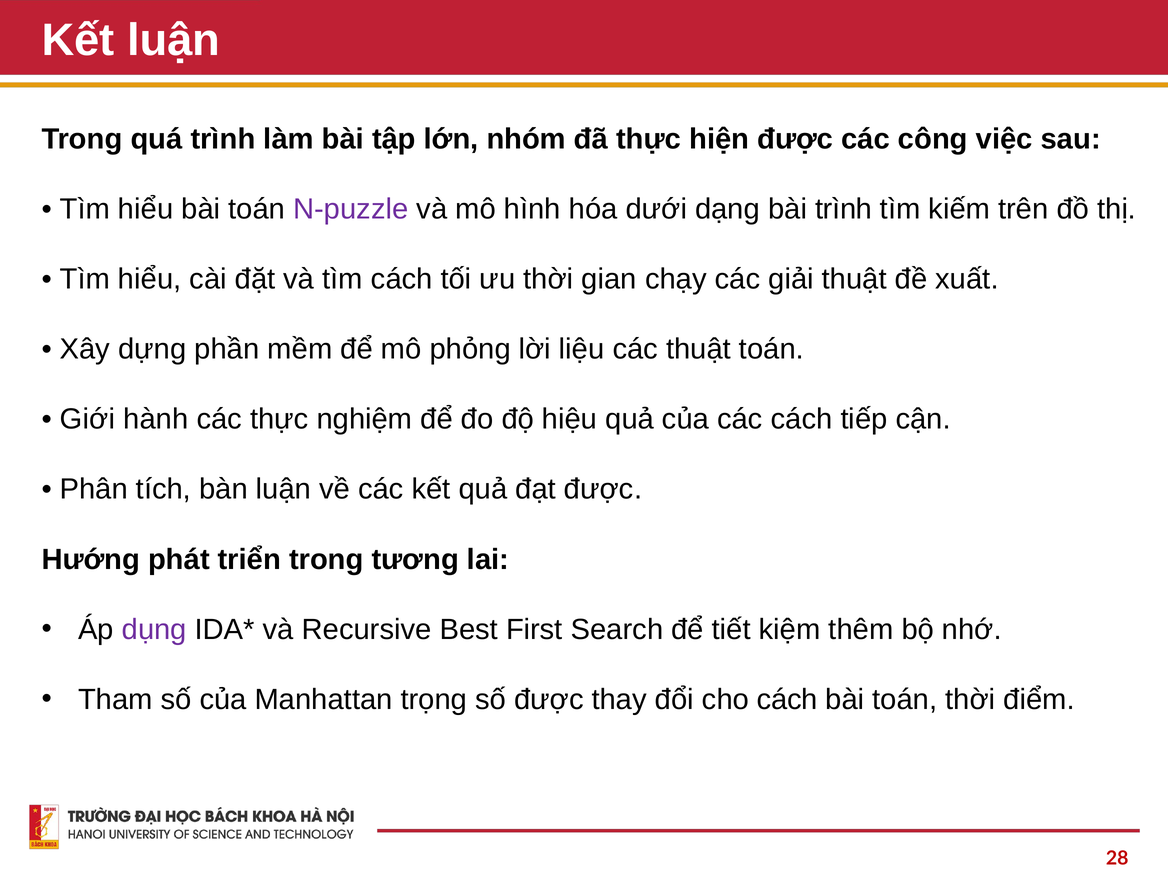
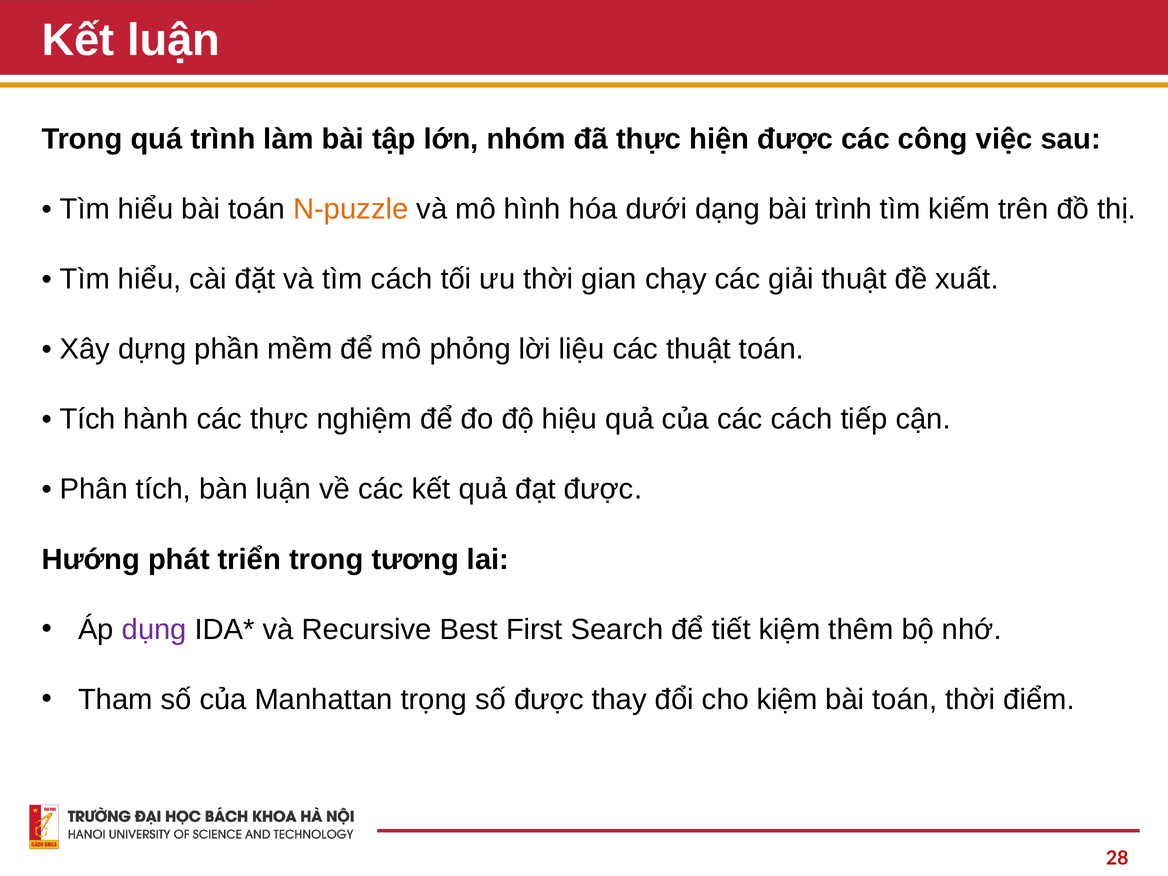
N-puzzle colour: purple -> orange
Giới at (88, 419): Giới -> Tích
cho cách: cách -> kiệm
